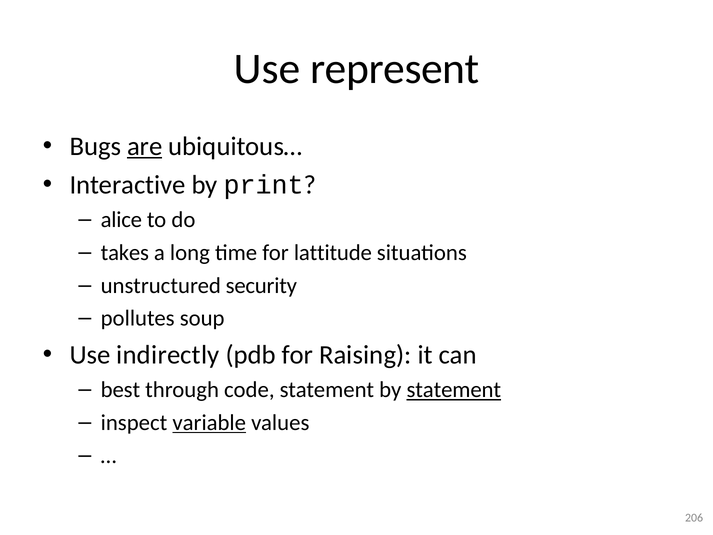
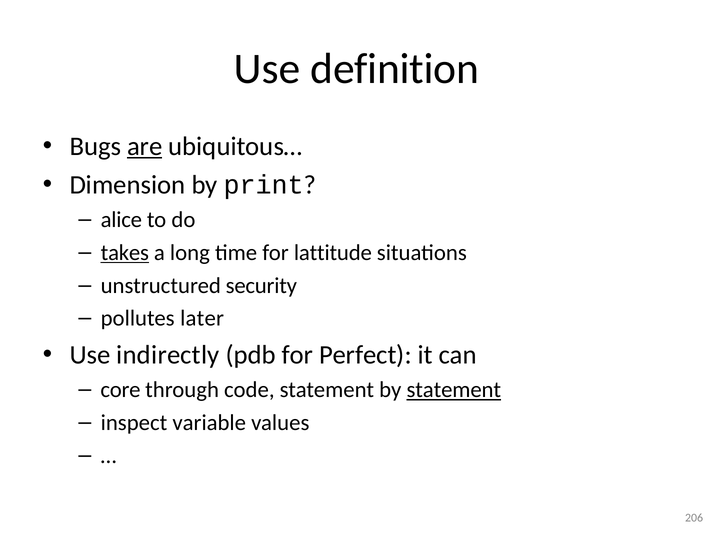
represent: represent -> definition
Interactive: Interactive -> Dimension
takes underline: none -> present
soup: soup -> later
Raising: Raising -> Perfect
best: best -> core
variable underline: present -> none
